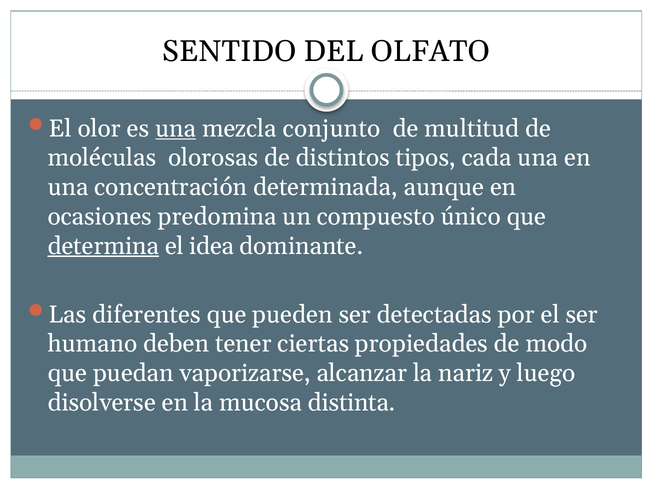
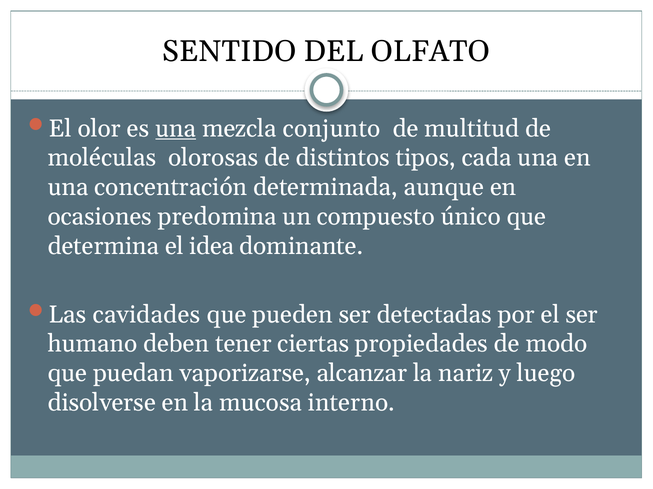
determina underline: present -> none
diferentes: diferentes -> cavidades
distinta: distinta -> interno
